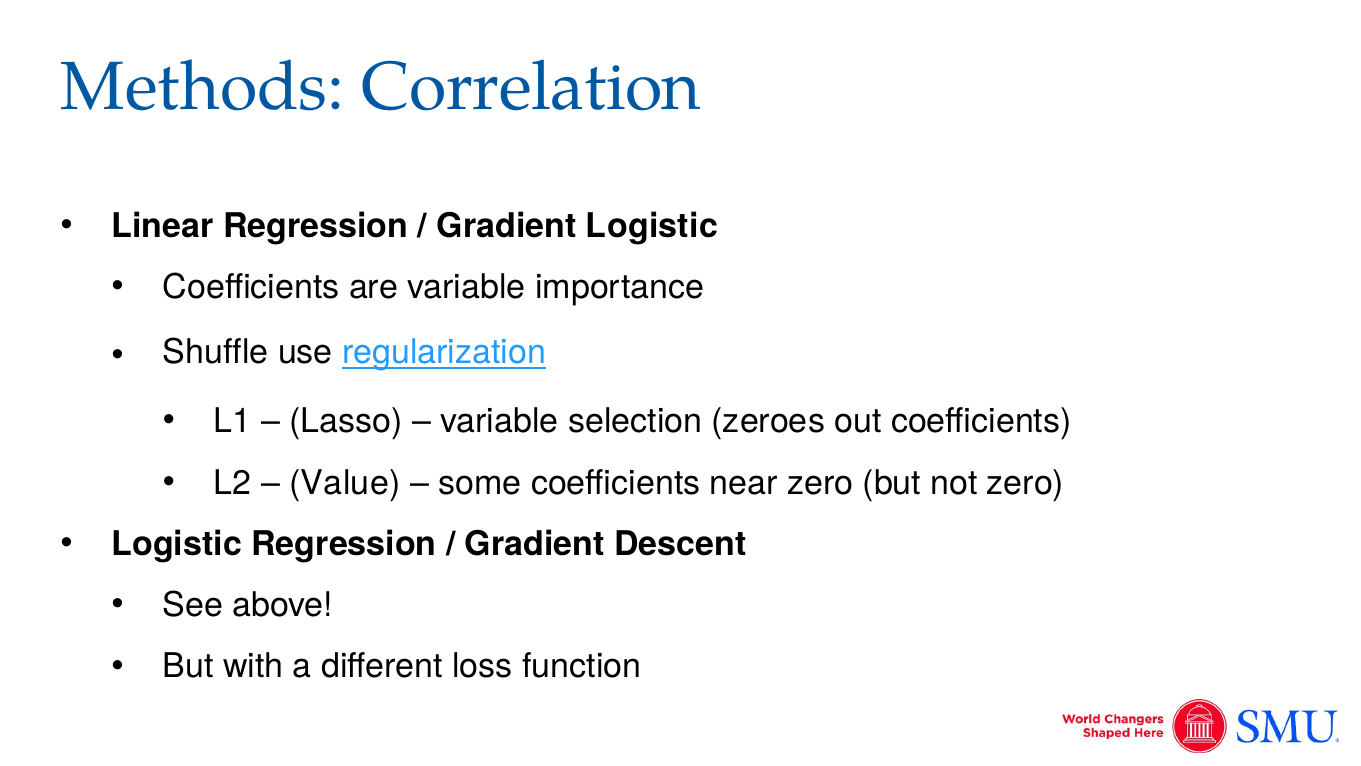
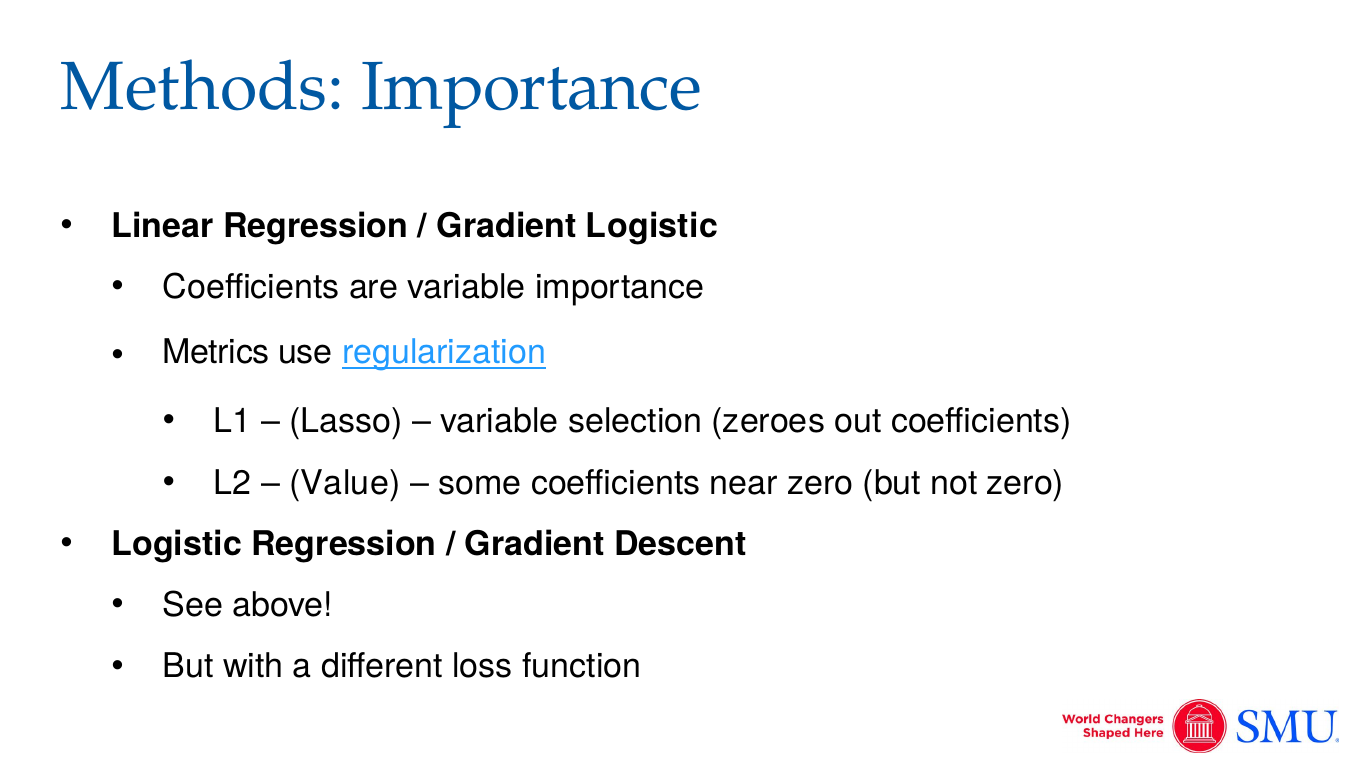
Methods Correlation: Correlation -> Importance
Shuffle: Shuffle -> Metrics
